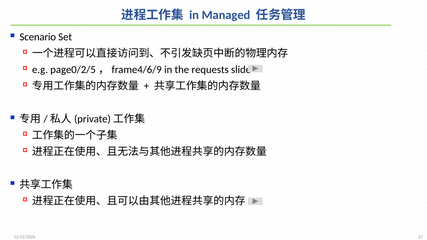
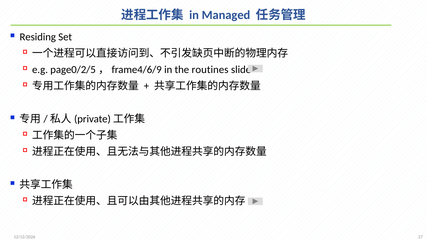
Scenario: Scenario -> Residing
requests: requests -> routines
